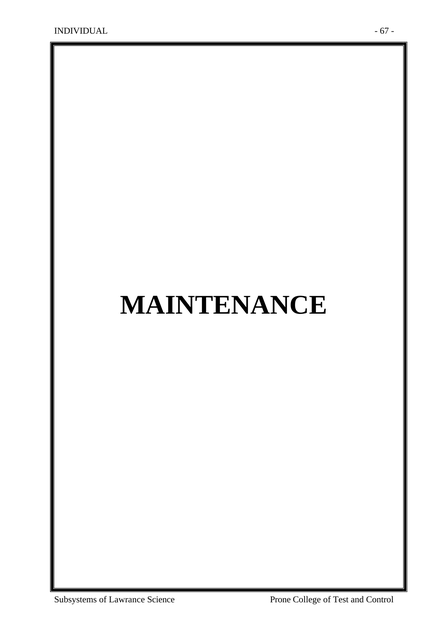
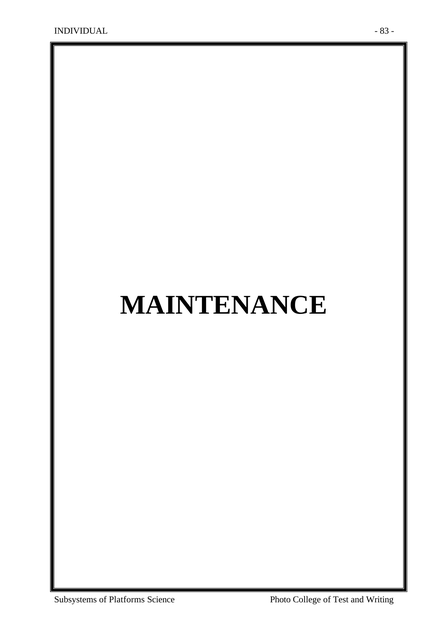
67: 67 -> 83
Lawrance: Lawrance -> Platforms
Prone: Prone -> Photo
Control: Control -> Writing
